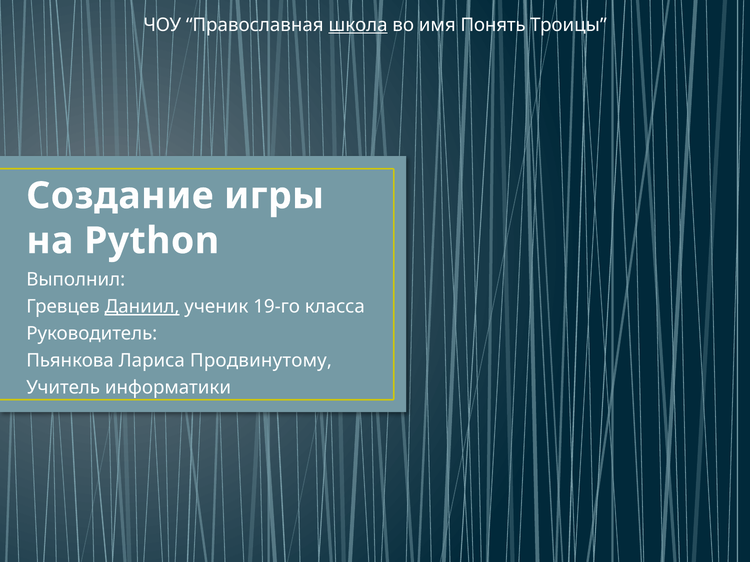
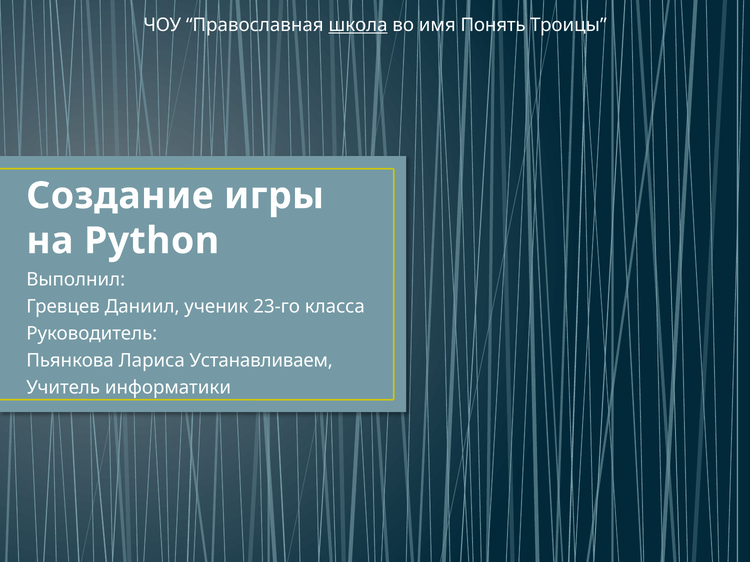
Даниил underline: present -> none
19-го: 19-го -> 23-го
Продвинутому: Продвинутому -> Устанавливаем
